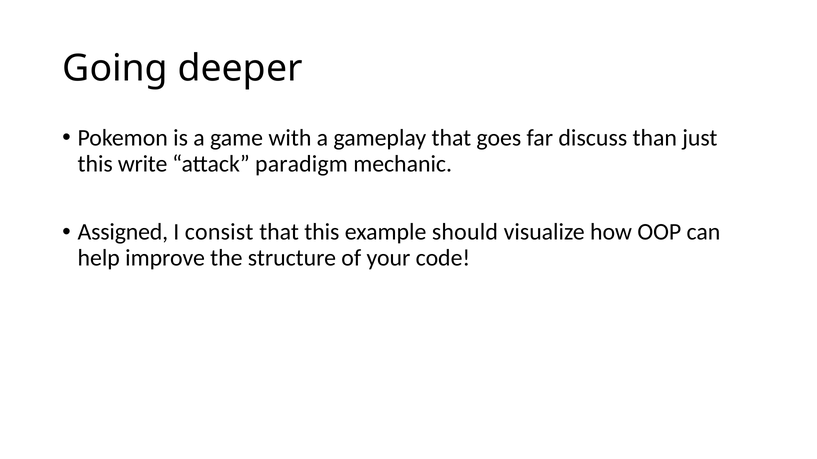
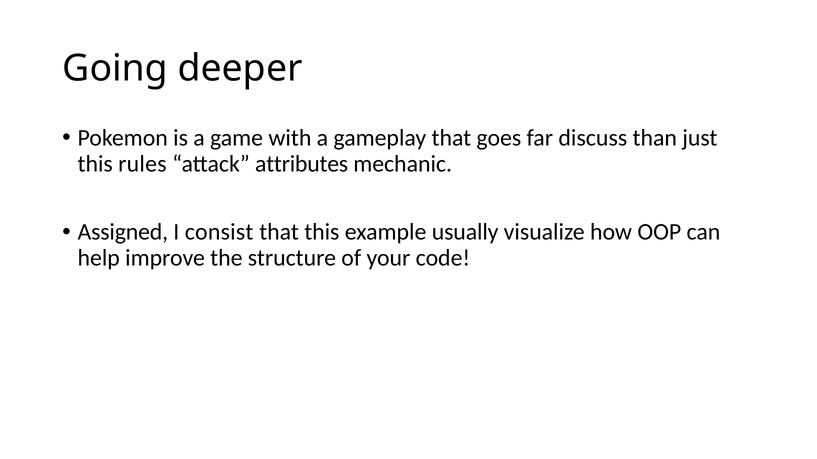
write: write -> rules
paradigm: paradigm -> attributes
should: should -> usually
